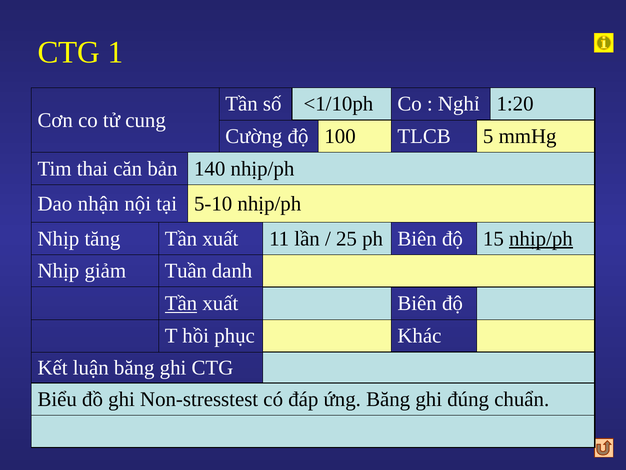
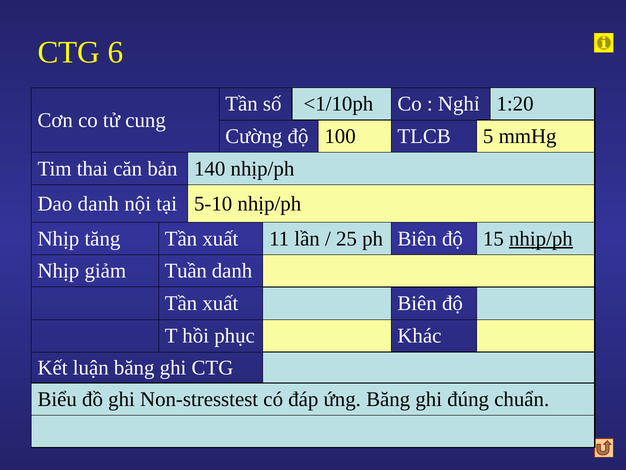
1: 1 -> 6
Dao nhận: nhận -> danh
Tần at (181, 303) underline: present -> none
